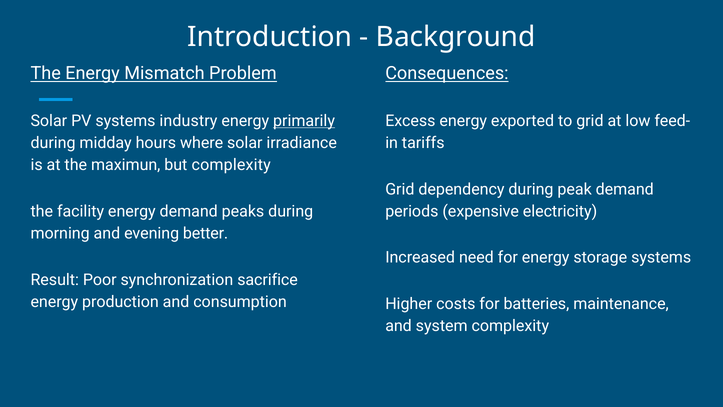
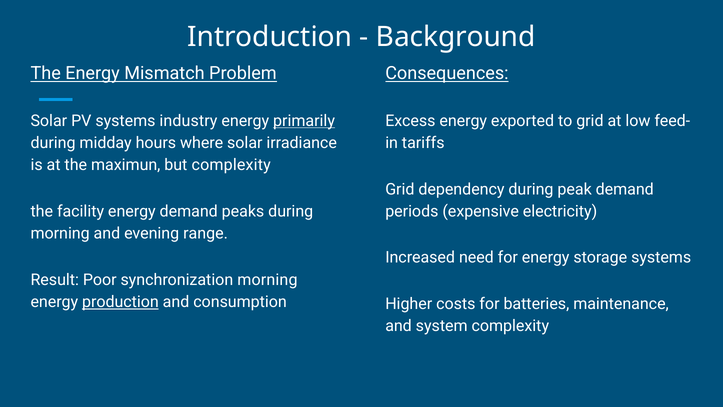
better: better -> range
synchronization sacrifice: sacrifice -> morning
production underline: none -> present
